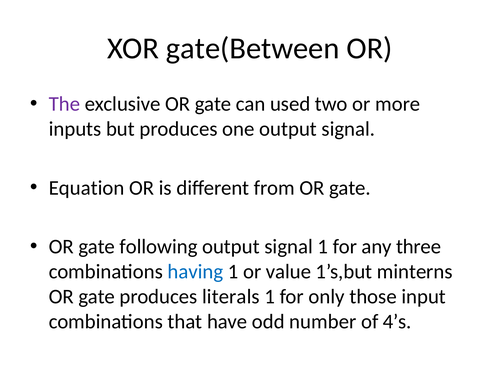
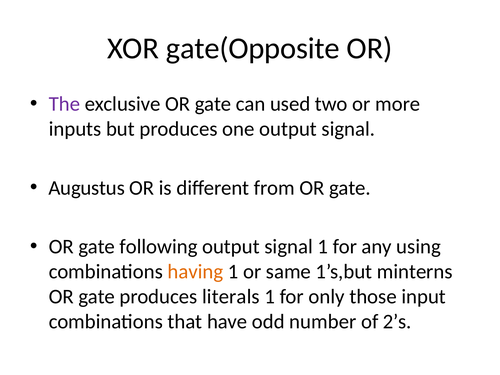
gate(Between: gate(Between -> gate(Opposite
Equation: Equation -> Augustus
three: three -> using
having colour: blue -> orange
value: value -> same
4’s: 4’s -> 2’s
